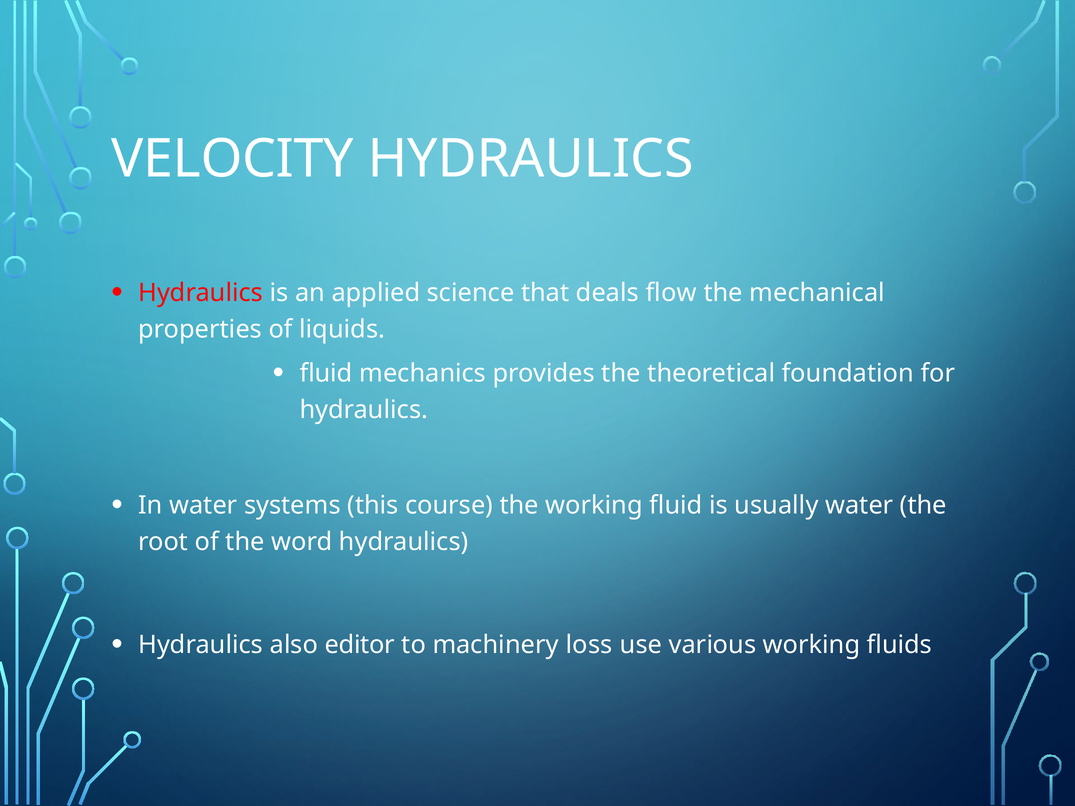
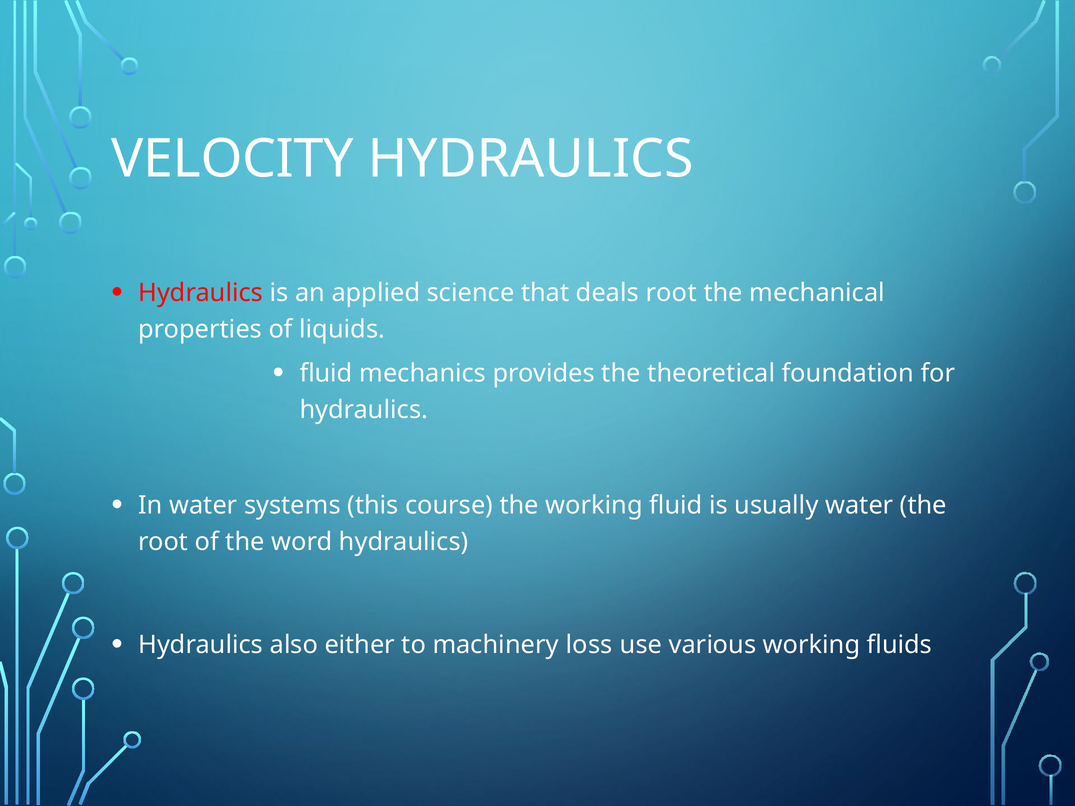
deals flow: flow -> root
editor: editor -> either
